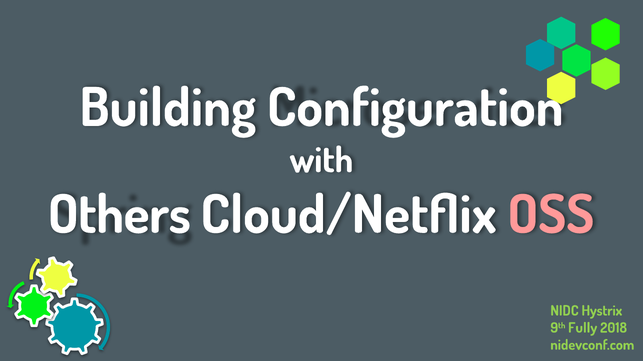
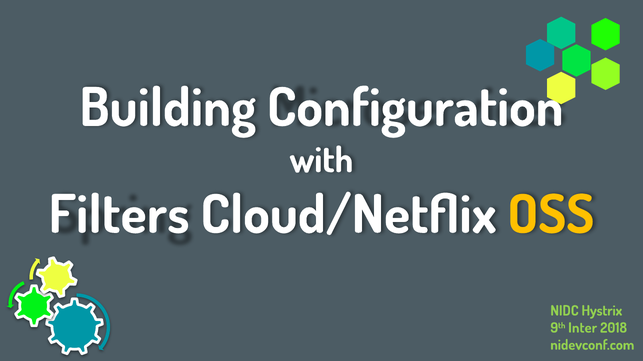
Others: Others -> Filters
OSS colour: pink -> yellow
Fully: Fully -> Inter
